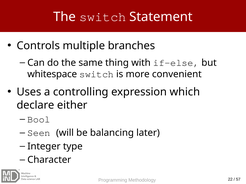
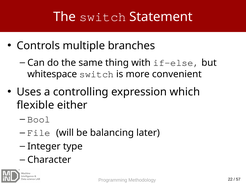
declare: declare -> flexible
Seen: Seen -> File
